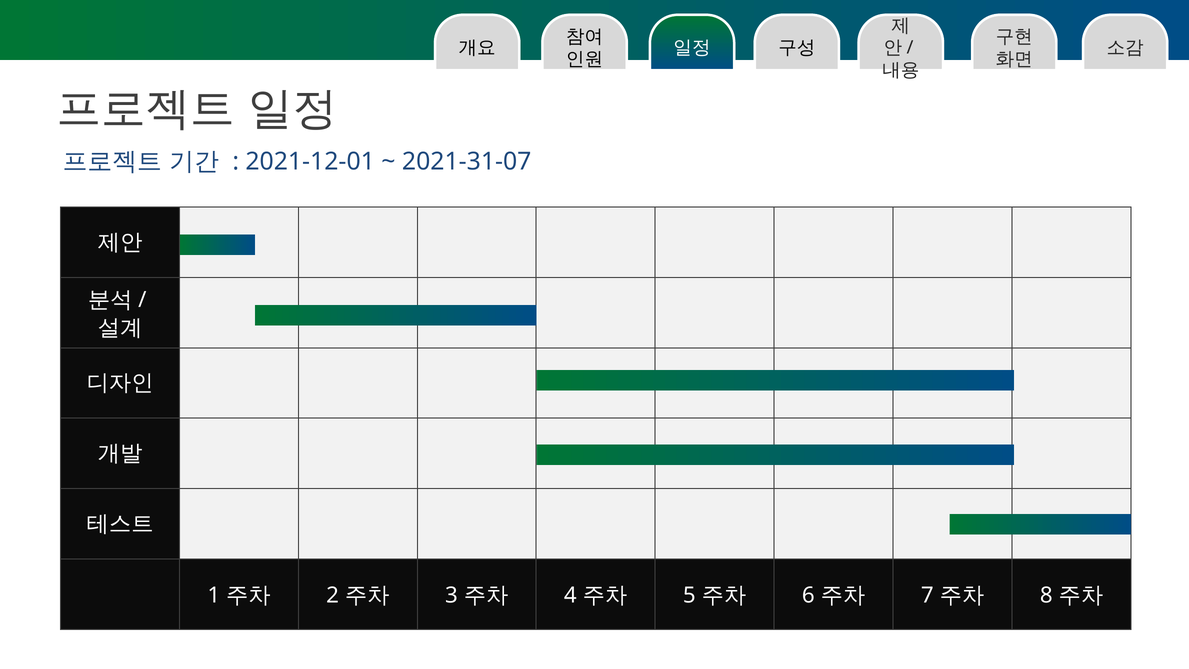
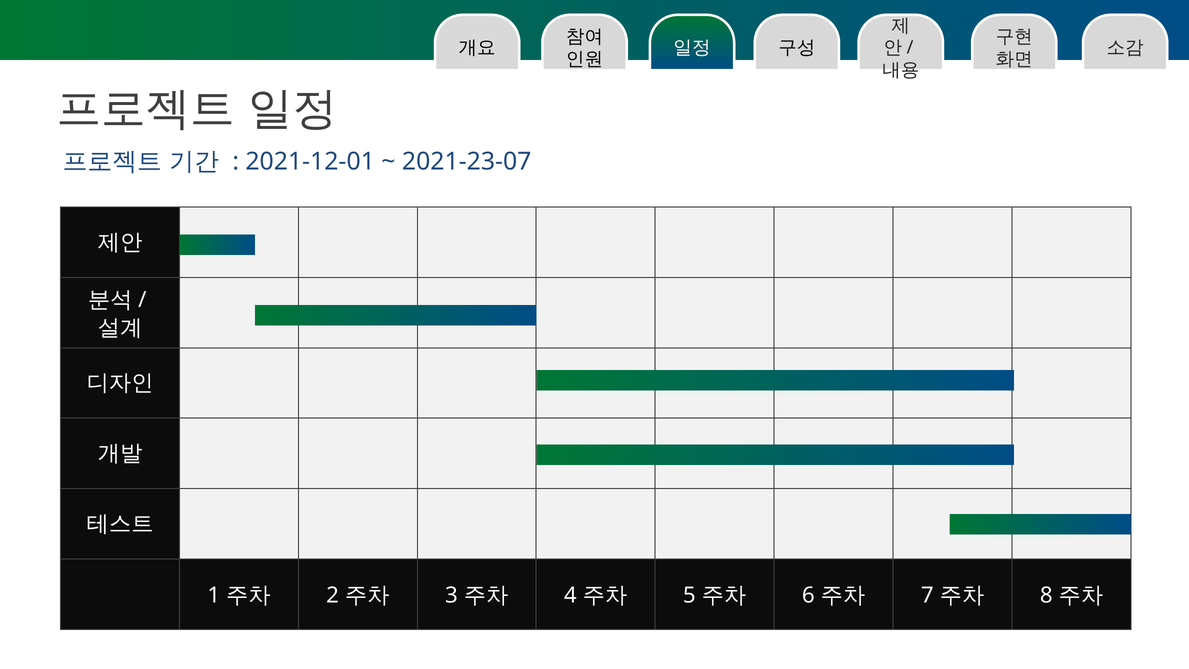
2021-31-07: 2021-31-07 -> 2021-23-07
